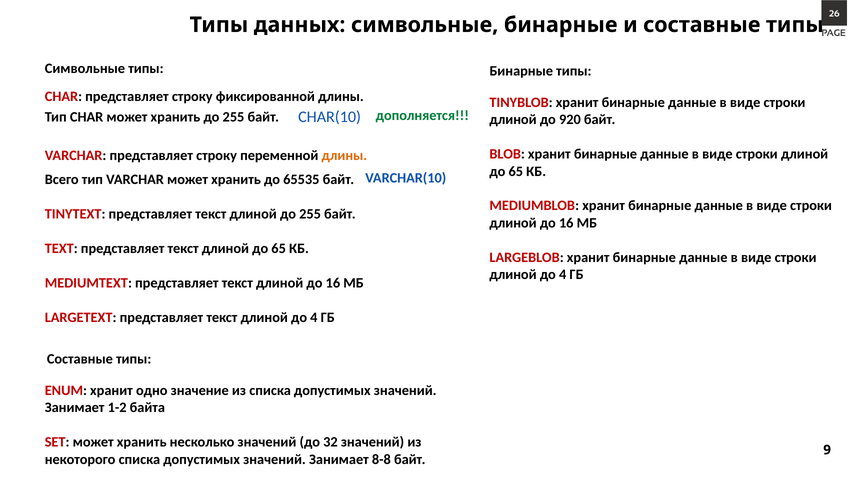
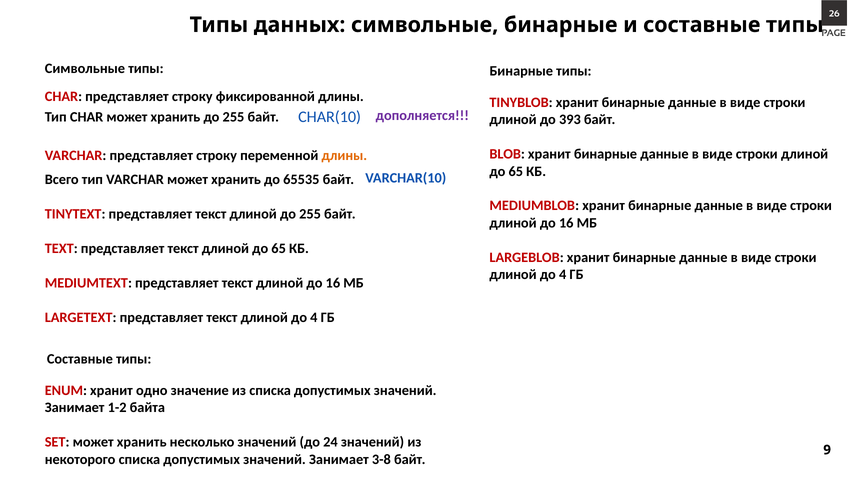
дополняется colour: green -> purple
920: 920 -> 393
32: 32 -> 24
8-8: 8-8 -> 3-8
